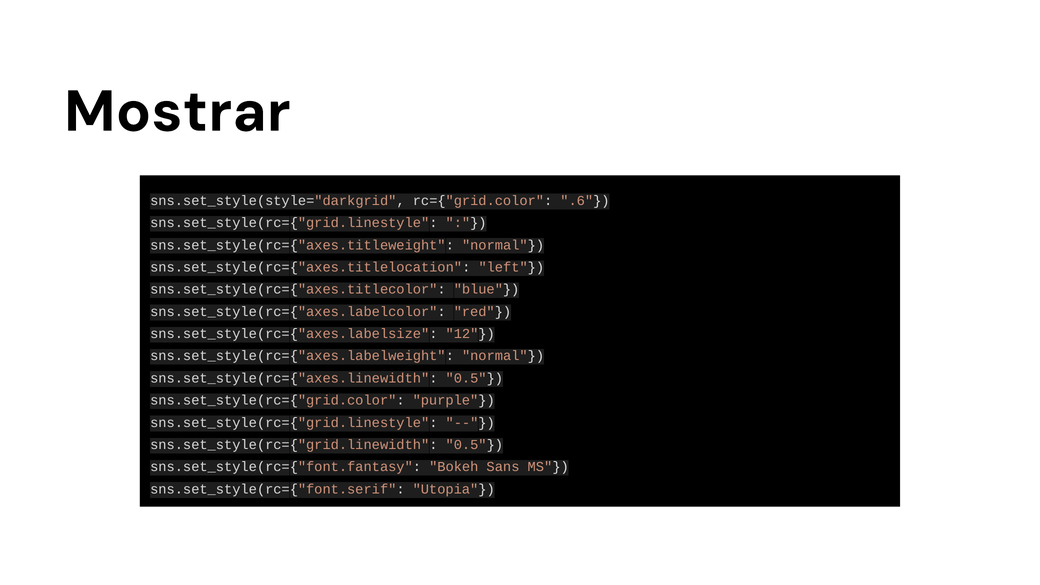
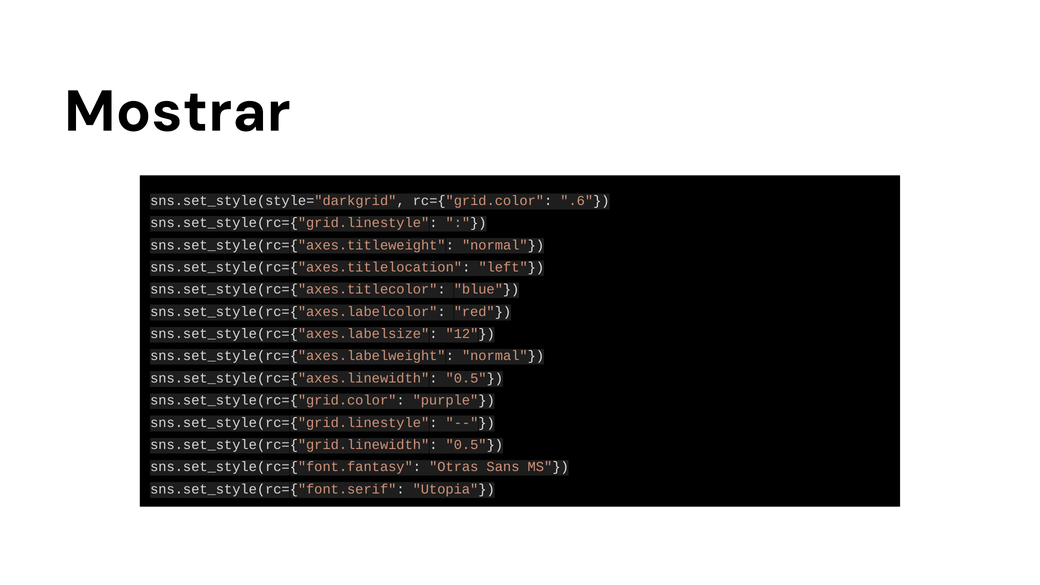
Bokeh: Bokeh -> Otras
